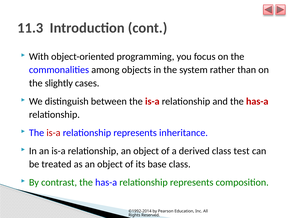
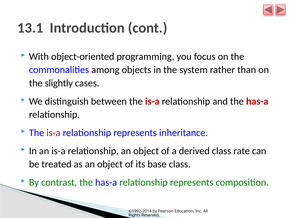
11.3: 11.3 -> 13.1
test: test -> rate
